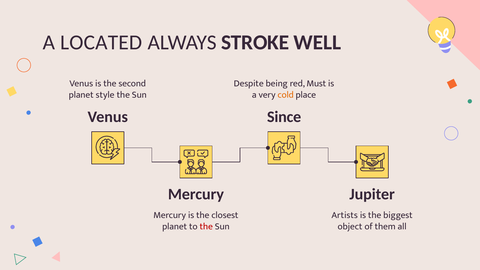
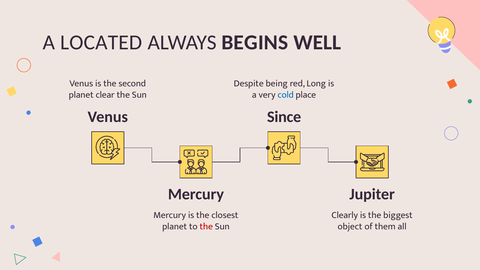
STROKE: STROKE -> BEGINS
Must: Must -> Long
style: style -> clear
cold colour: orange -> blue
Artists: Artists -> Clearly
